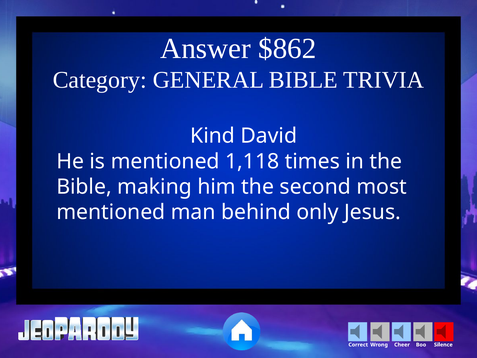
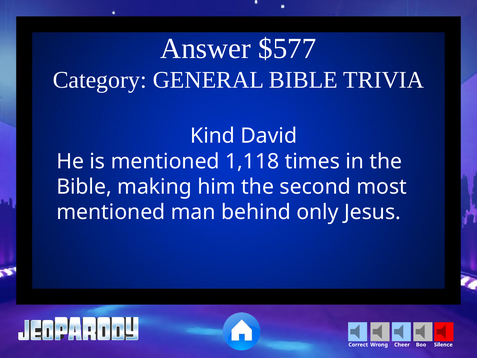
$862: $862 -> $577
